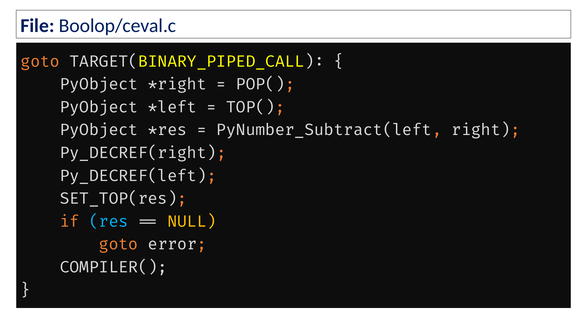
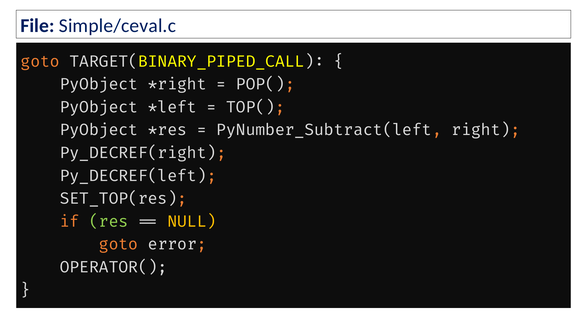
Boolop/ceval.c: Boolop/ceval.c -> Simple/ceval.c
res colour: light blue -> light green
COMPILER(: COMPILER( -> OPERATOR(
